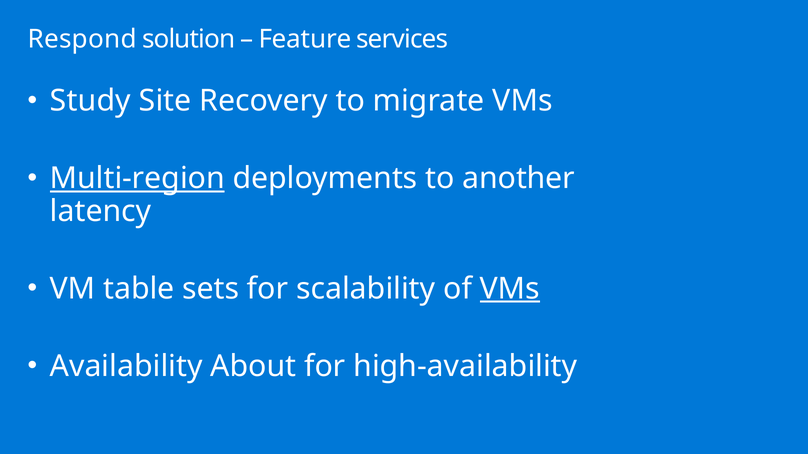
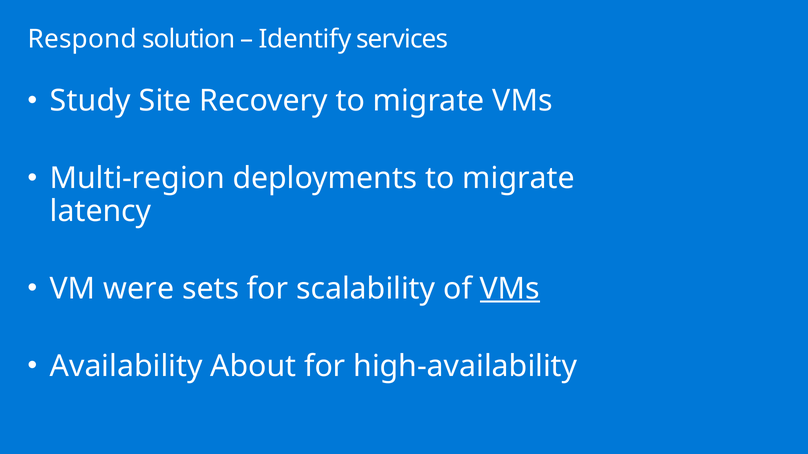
Feature: Feature -> Identify
Multi-region underline: present -> none
deployments to another: another -> migrate
table: table -> were
